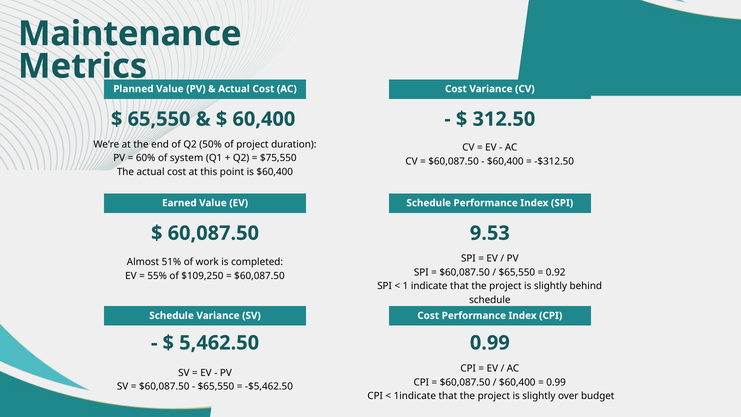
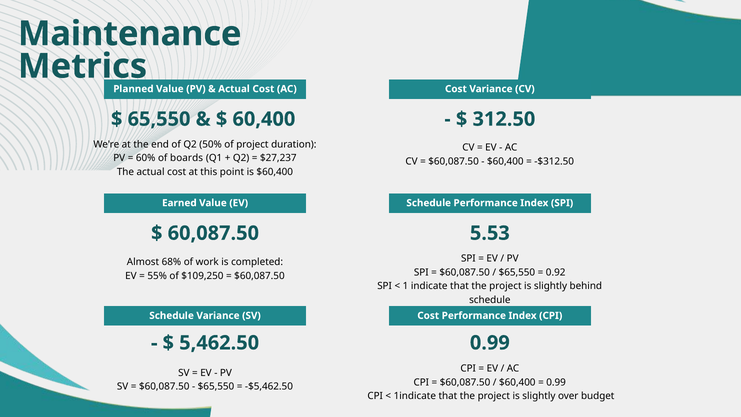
system: system -> boards
$75,550: $75,550 -> $27,237
9.53: 9.53 -> 5.53
51%: 51% -> 68%
